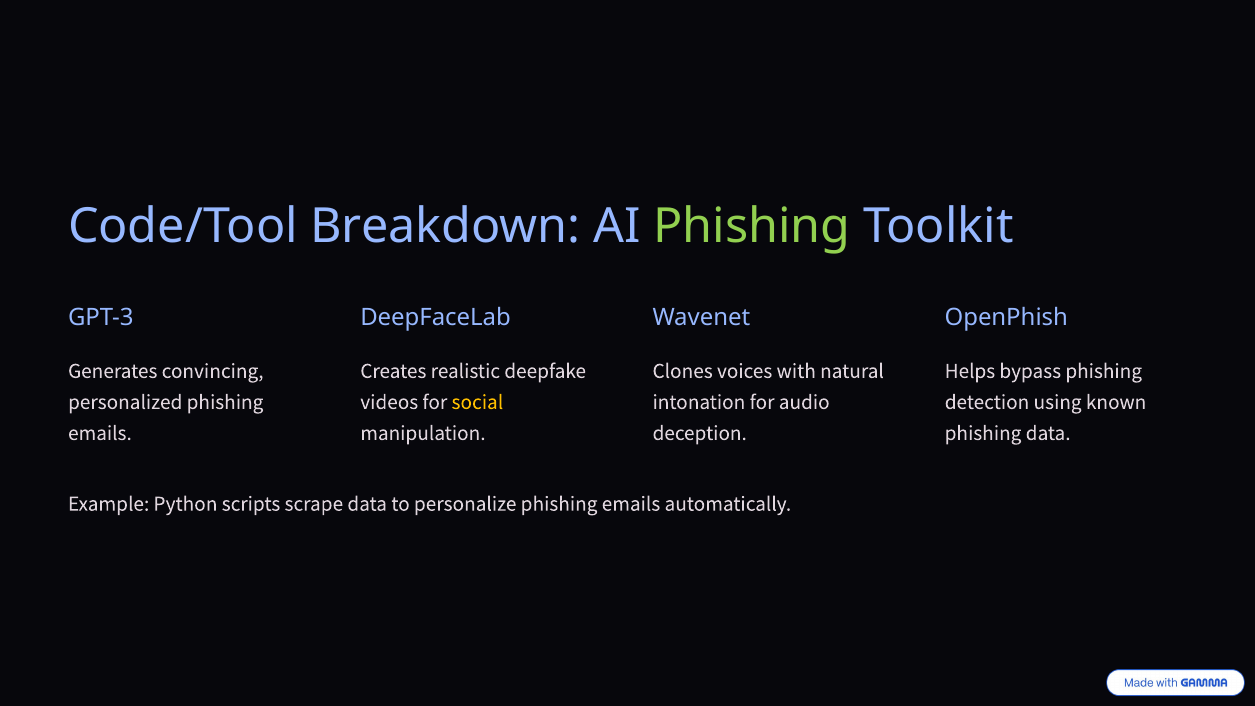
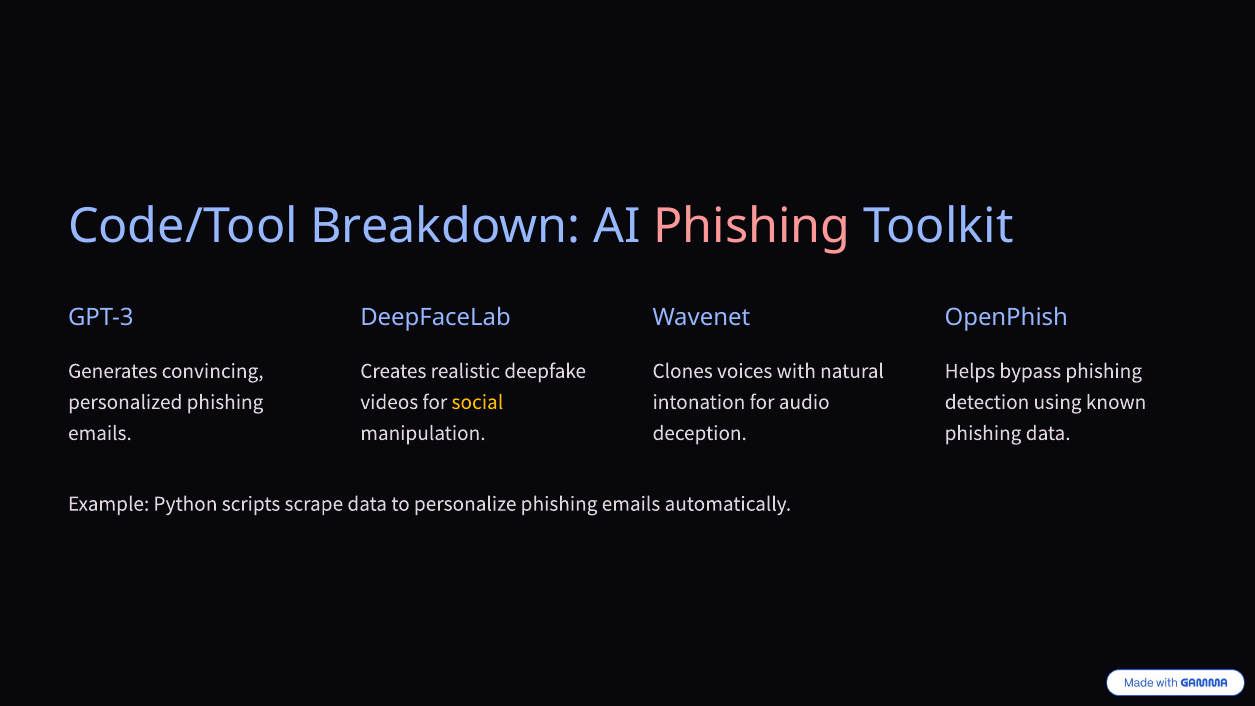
Phishing at (752, 226) colour: light green -> pink
